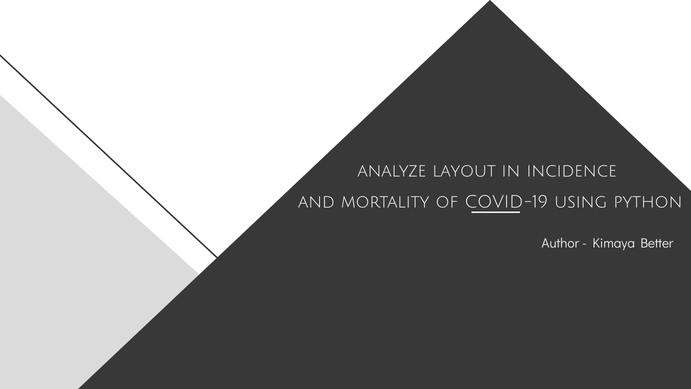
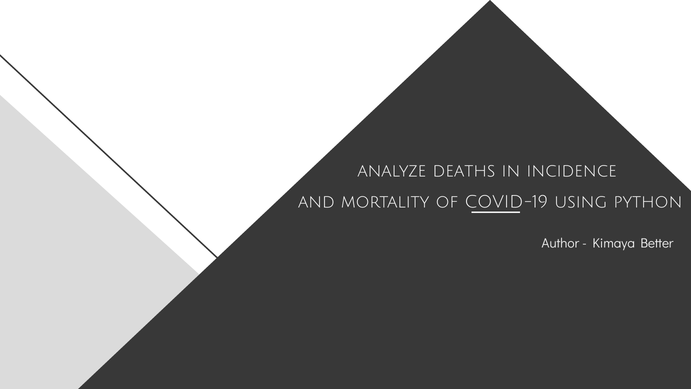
layout: layout -> deaths
